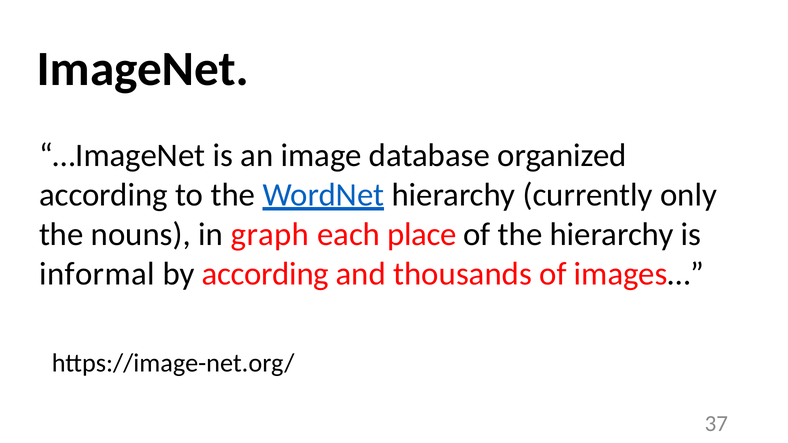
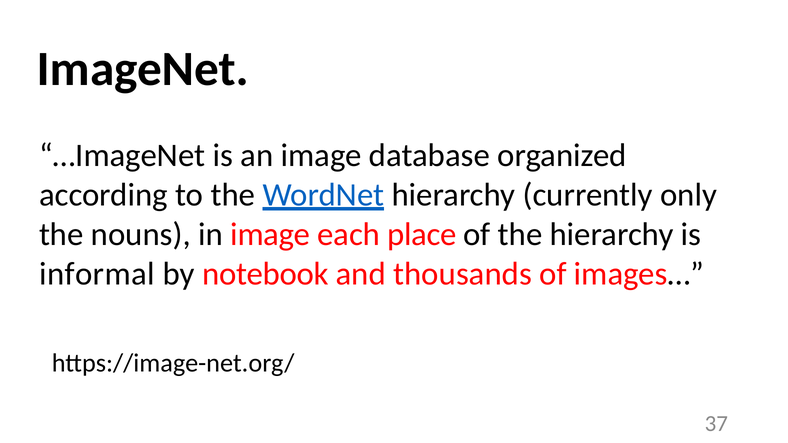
in graph: graph -> image
by according: according -> notebook
